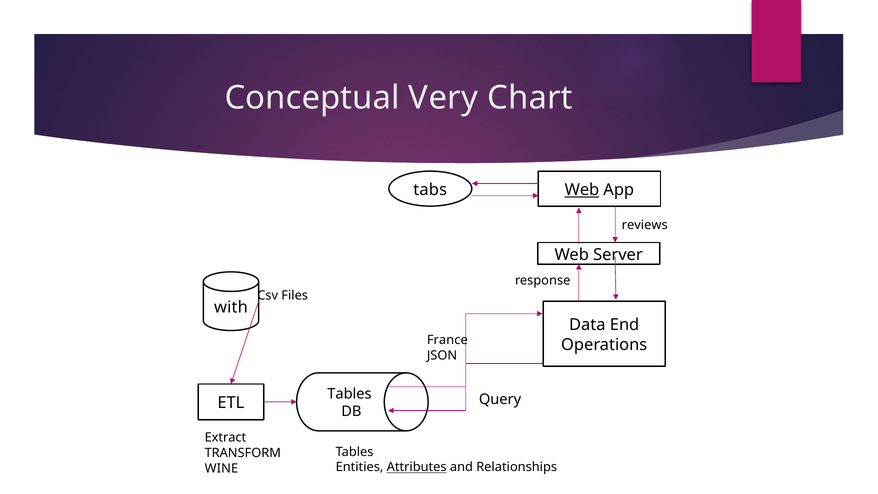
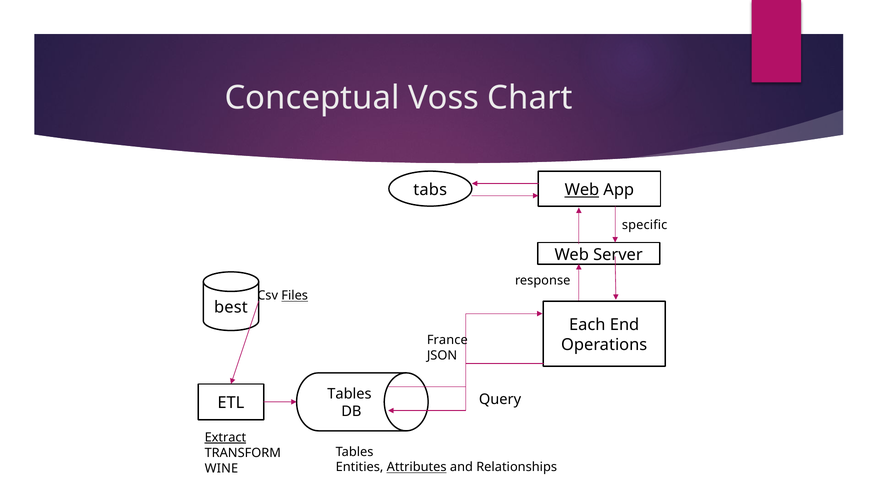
Very: Very -> Voss
reviews: reviews -> specific
Files underline: none -> present
with: with -> best
Data: Data -> Each
Extract underline: none -> present
